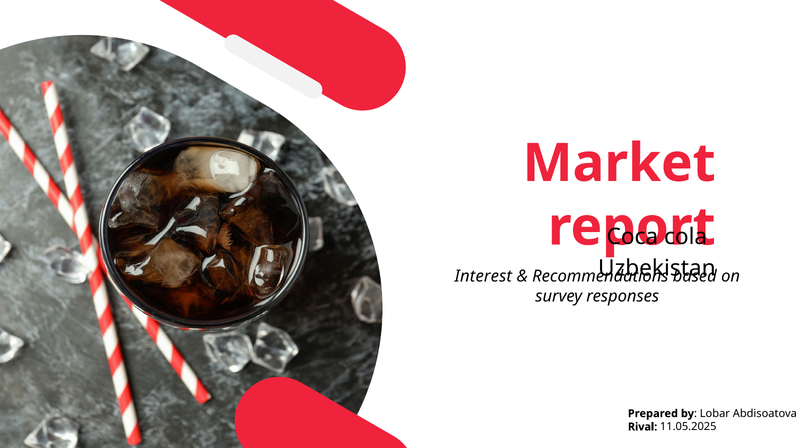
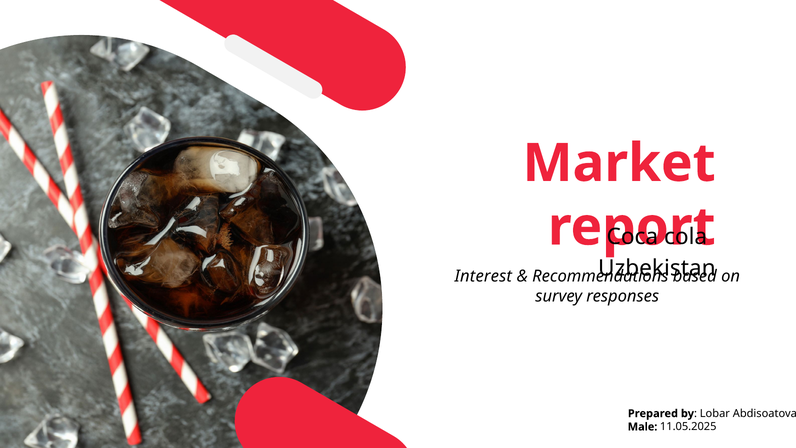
Rival: Rival -> Male
